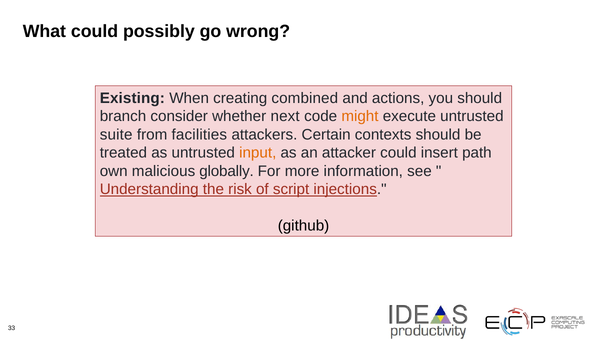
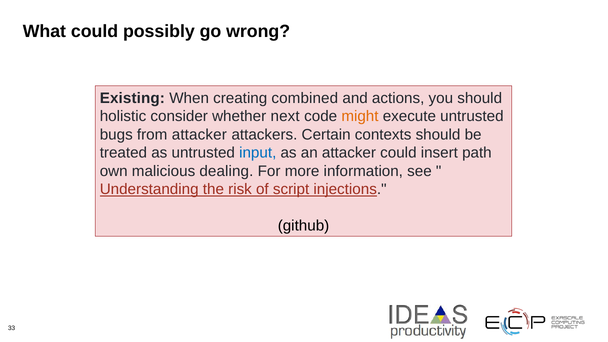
branch: branch -> holistic
suite: suite -> bugs
from facilities: facilities -> attacker
input colour: orange -> blue
globally: globally -> dealing
